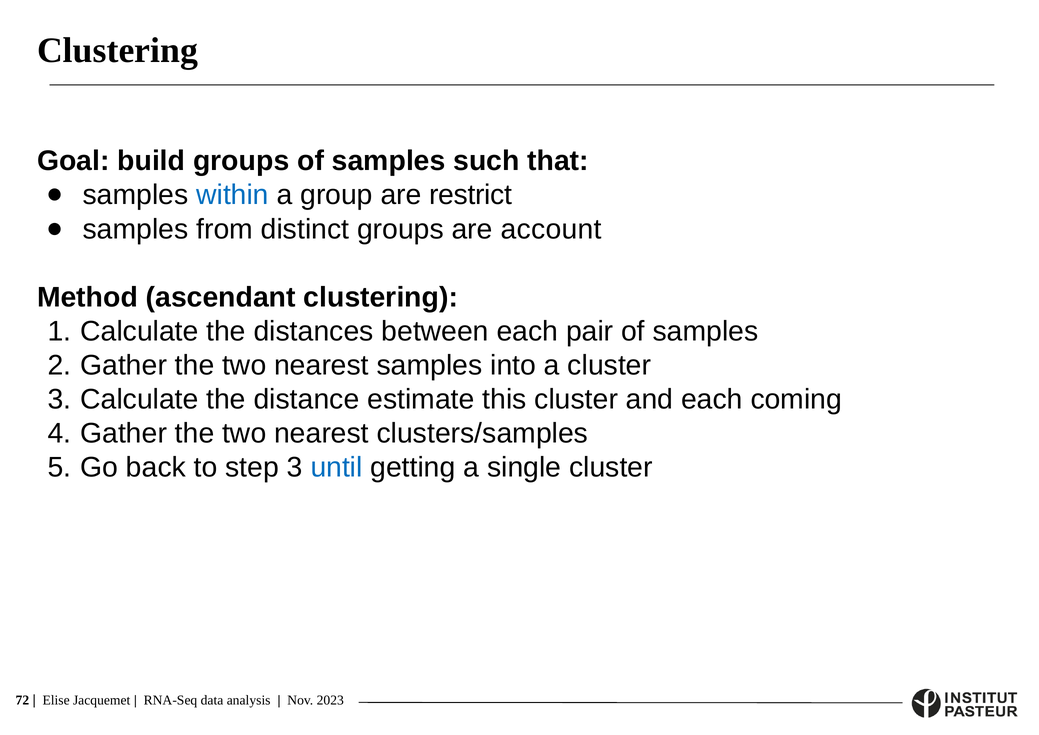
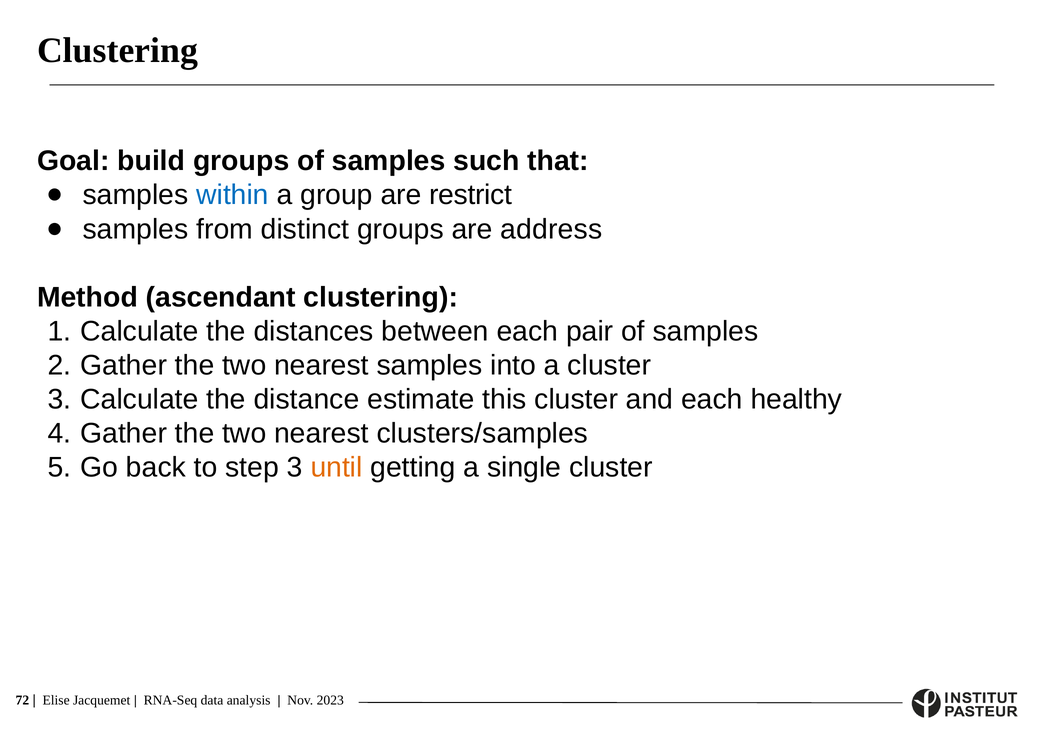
account: account -> address
coming: coming -> healthy
until colour: blue -> orange
